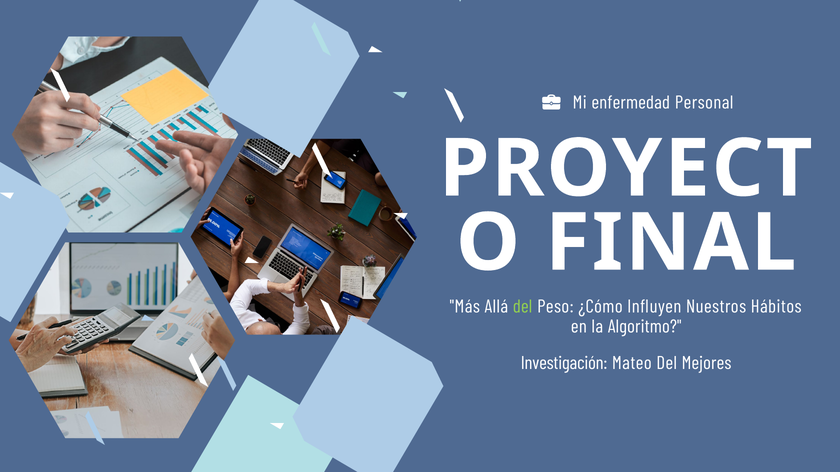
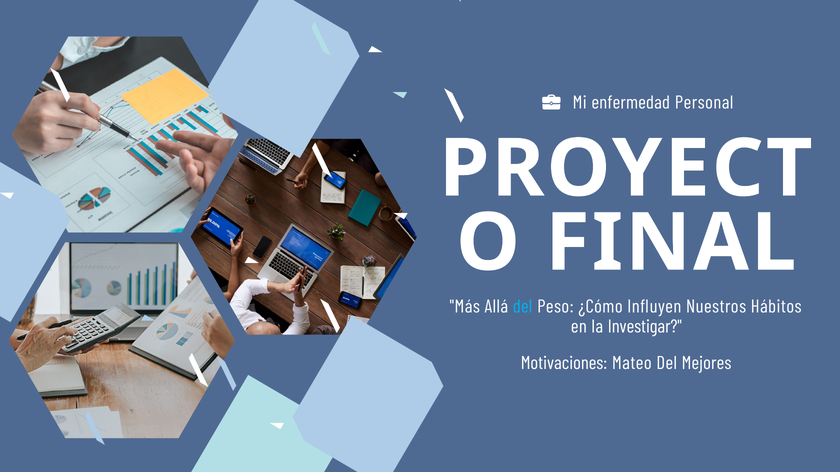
del at (523, 307) colour: light green -> light blue
Algoritmo: Algoritmo -> Investigar
Investigación: Investigación -> Motivaciones
